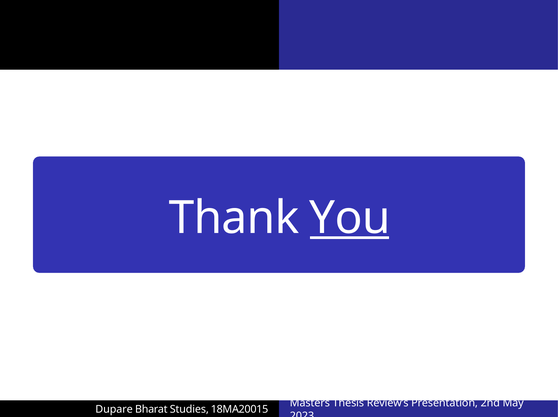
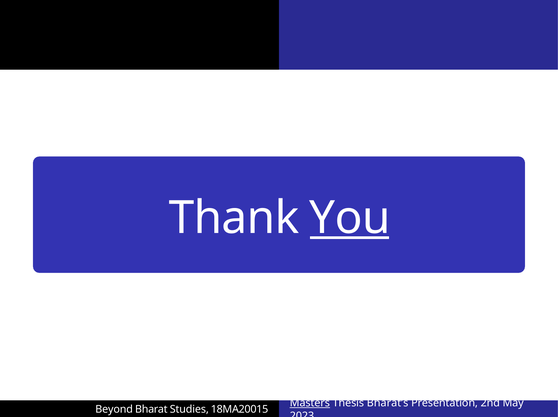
Masters underline: none -> present
Review’s: Review’s -> Bharat’s
Dupare: Dupare -> Beyond
